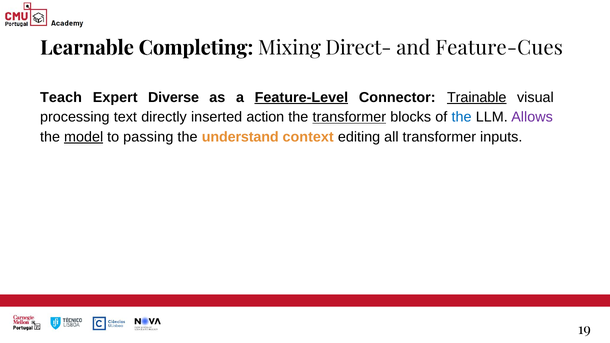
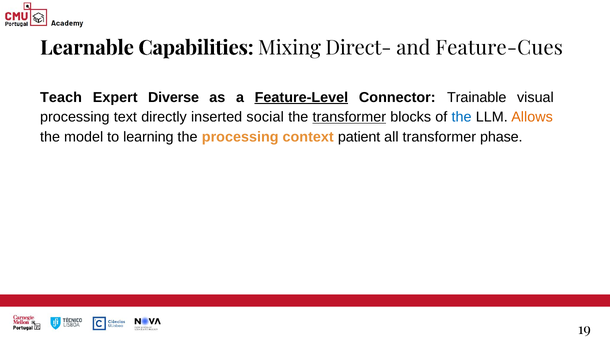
Completing: Completing -> Capabilities
Trainable underline: present -> none
action: action -> social
Allows colour: purple -> orange
model underline: present -> none
passing: passing -> learning
the understand: understand -> processing
editing: editing -> patient
inputs: inputs -> phase
